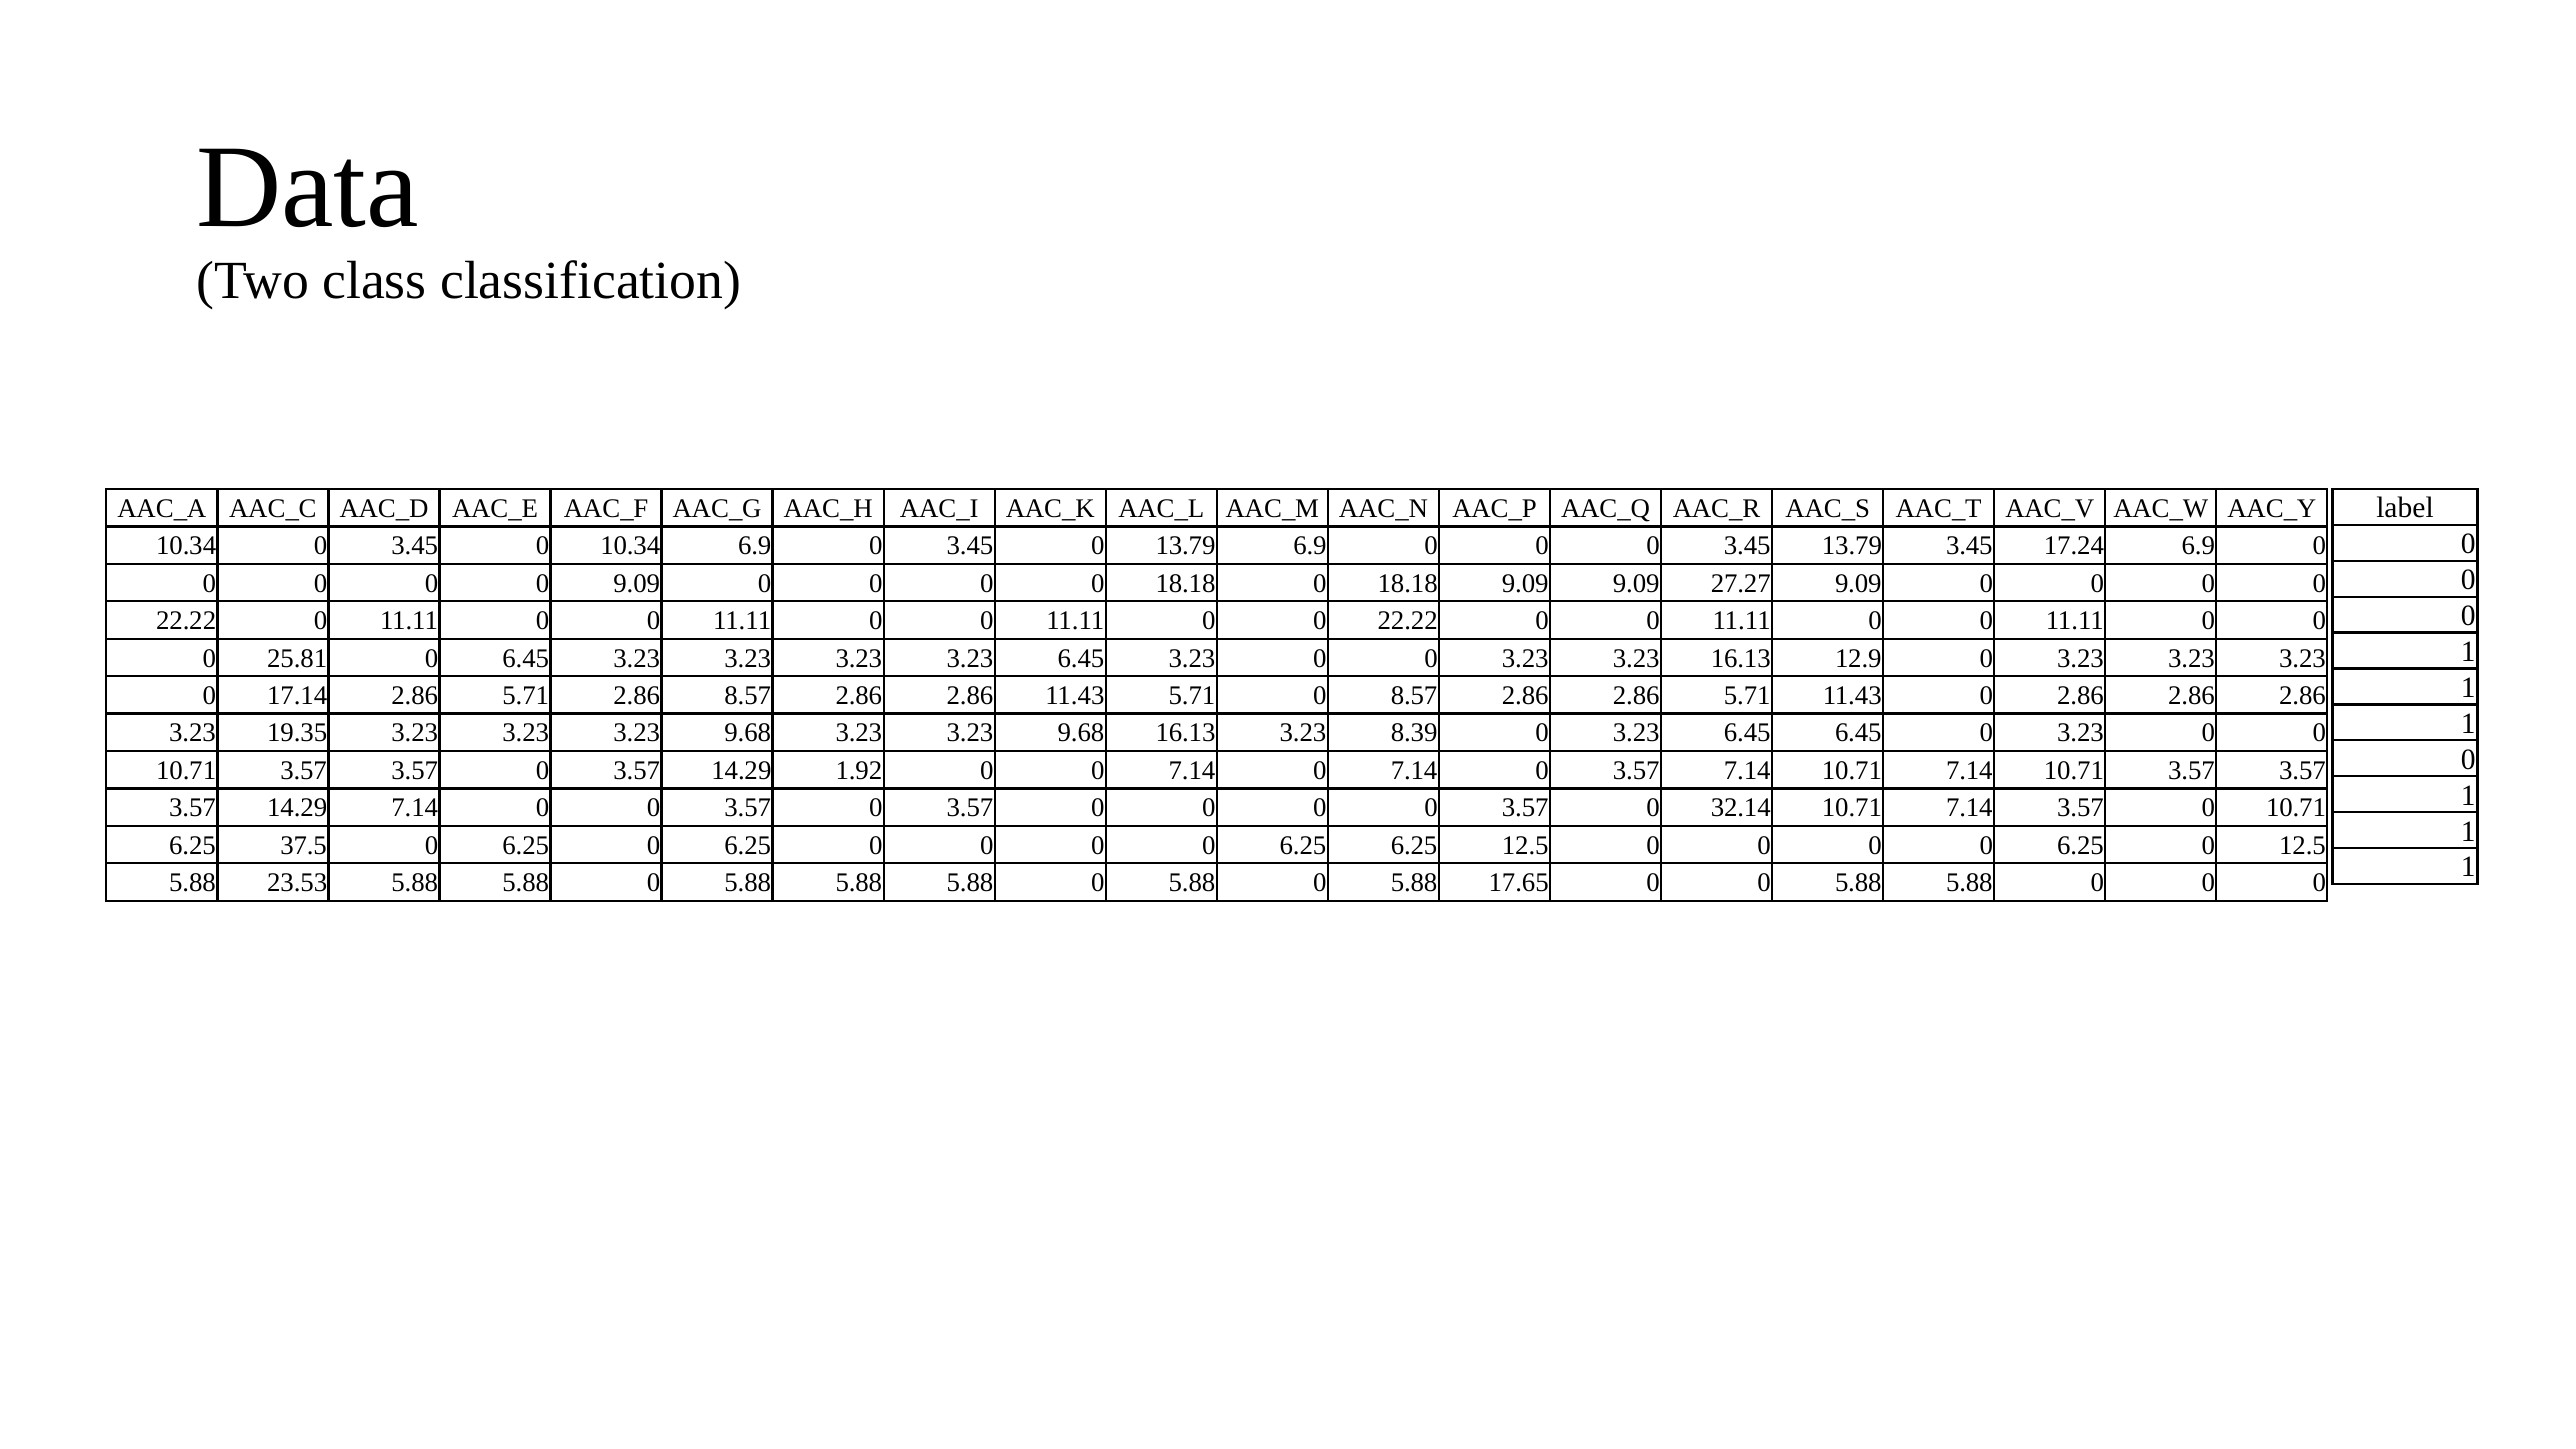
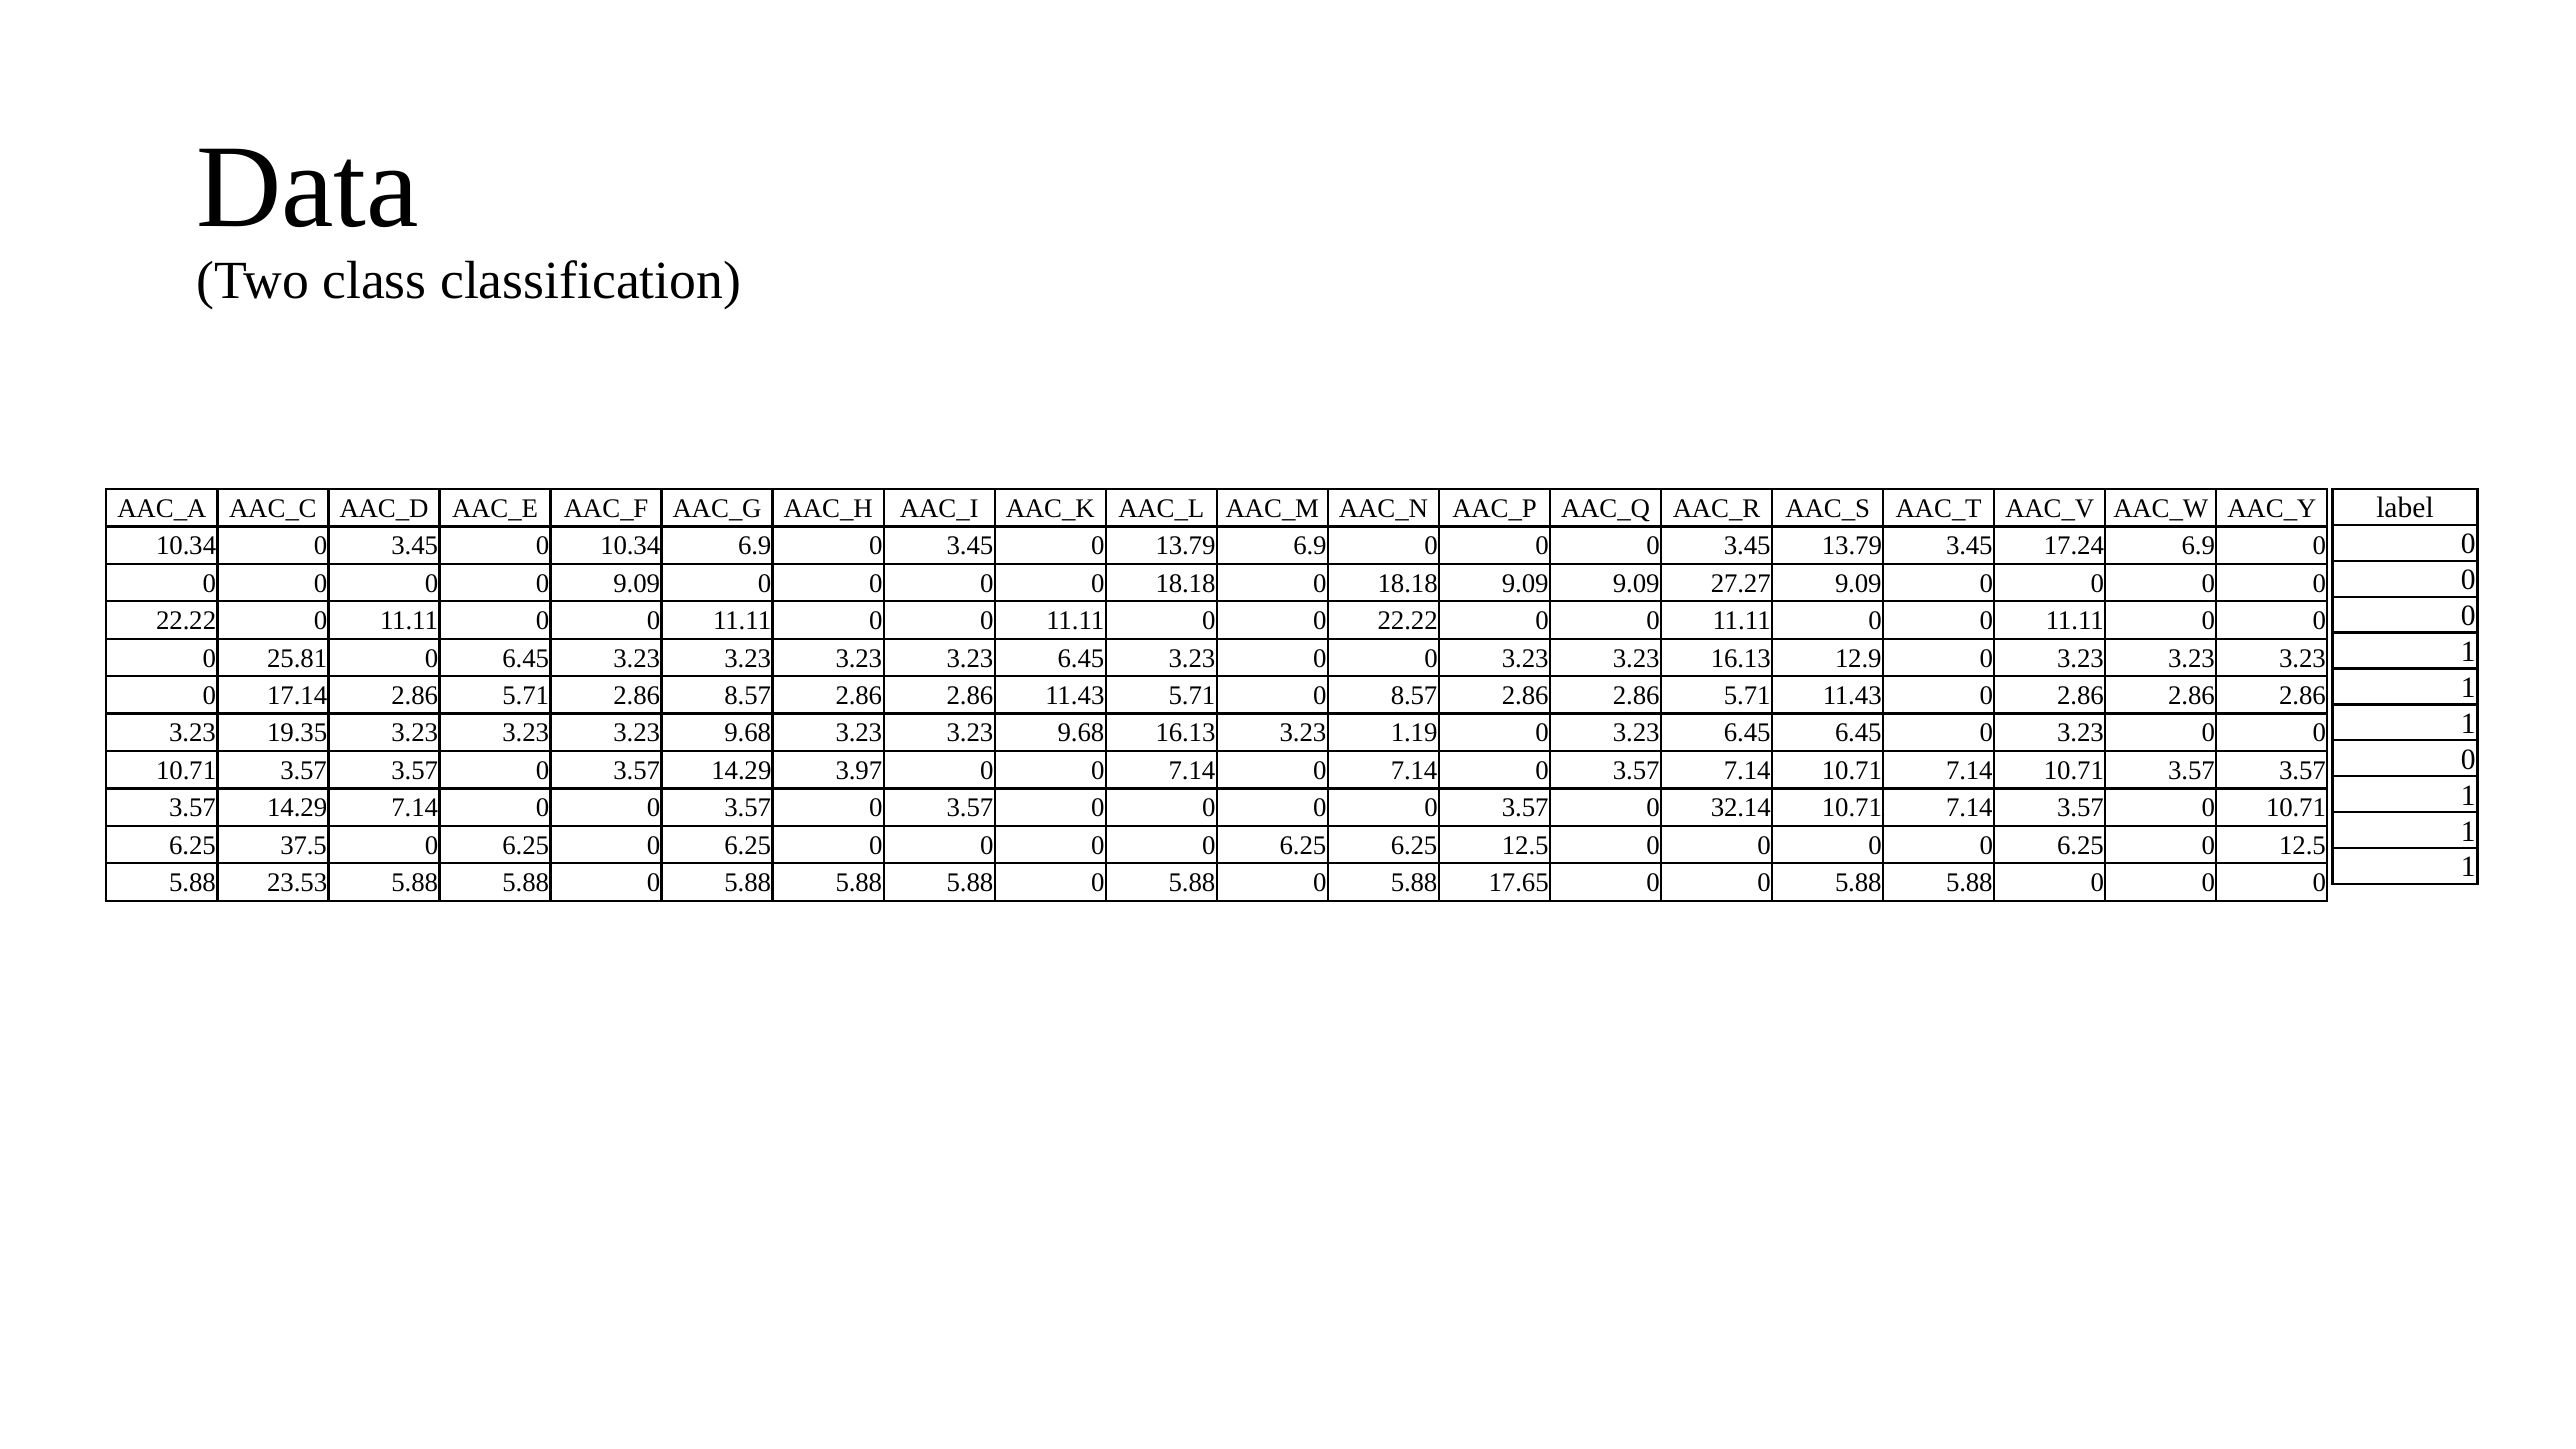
8.39: 8.39 -> 1.19
1.92: 1.92 -> 3.97
